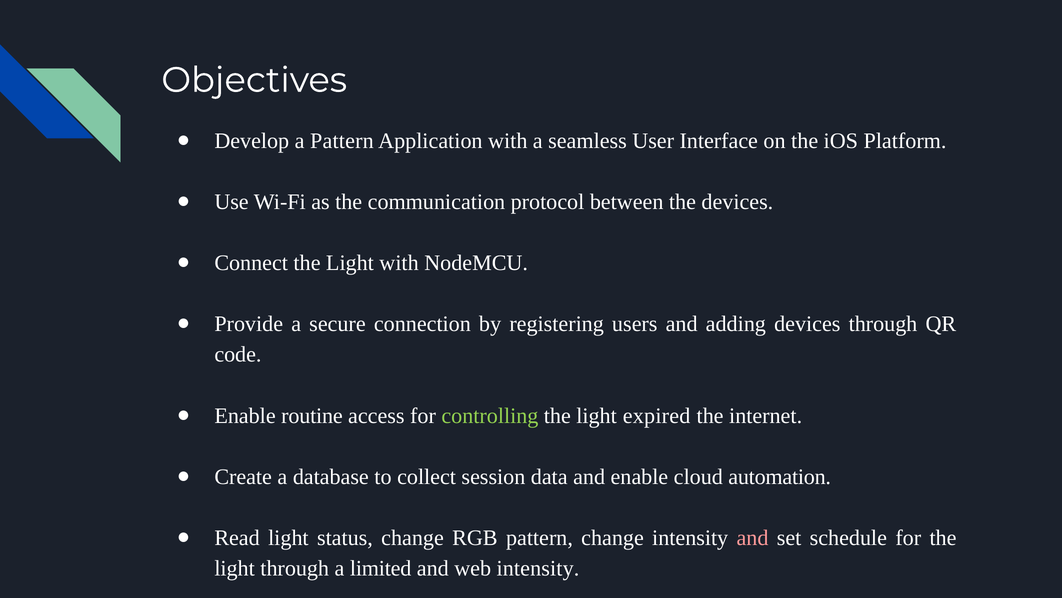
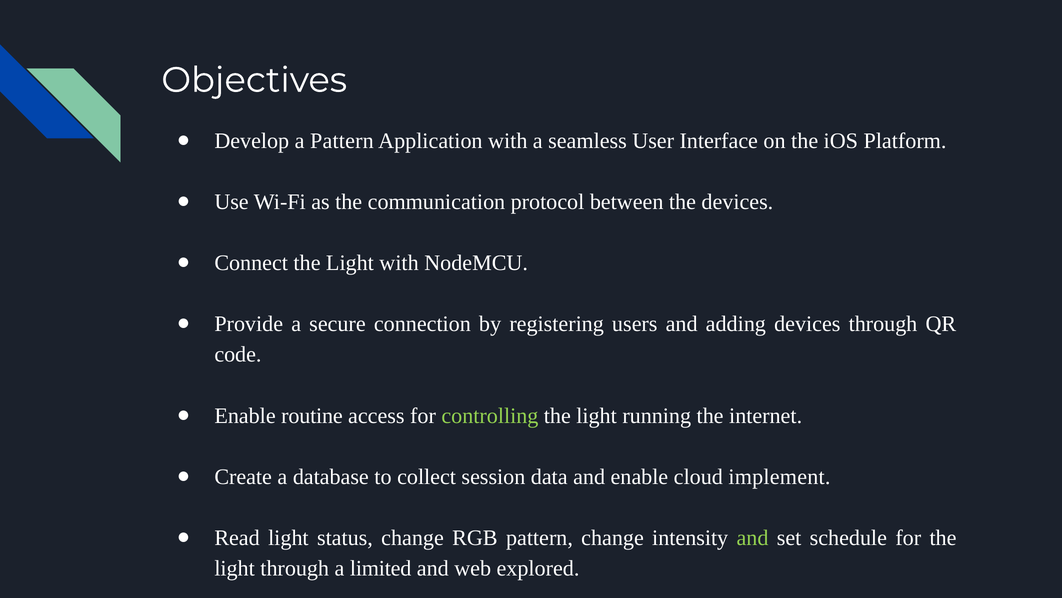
expired: expired -> running
automation: automation -> implement
and at (752, 537) colour: pink -> light green
web intensity: intensity -> explored
